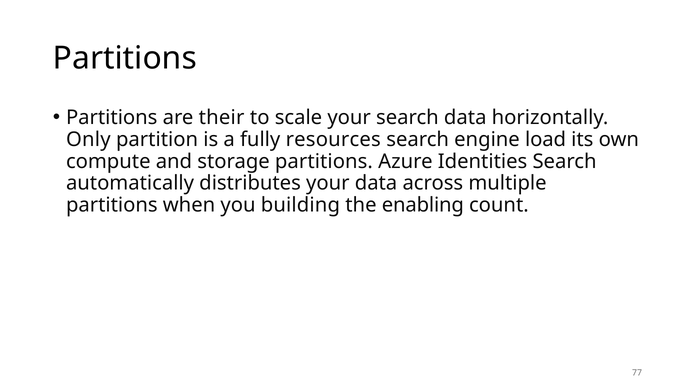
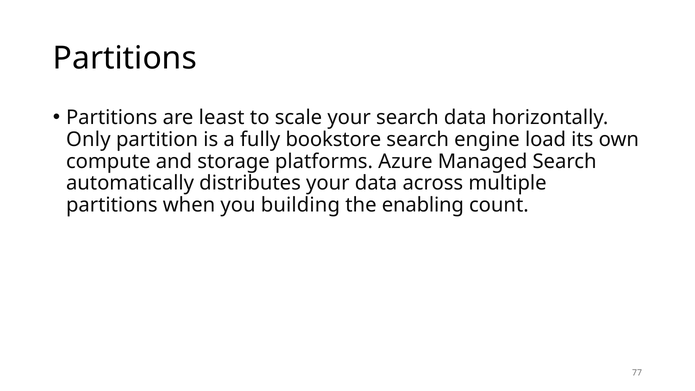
their: their -> least
resources: resources -> bookstore
storage partitions: partitions -> platforms
Identities: Identities -> Managed
